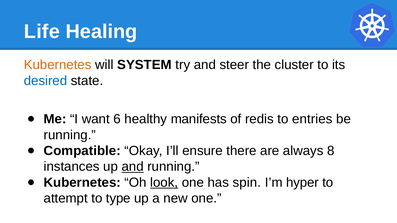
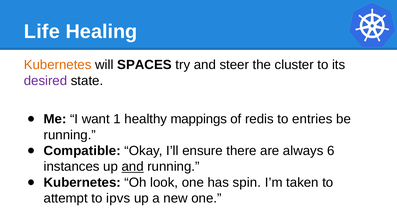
SYSTEM: SYSTEM -> SPACES
desired colour: blue -> purple
6: 6 -> 1
manifests: manifests -> mappings
8: 8 -> 6
look underline: present -> none
hyper: hyper -> taken
type: type -> ipvs
